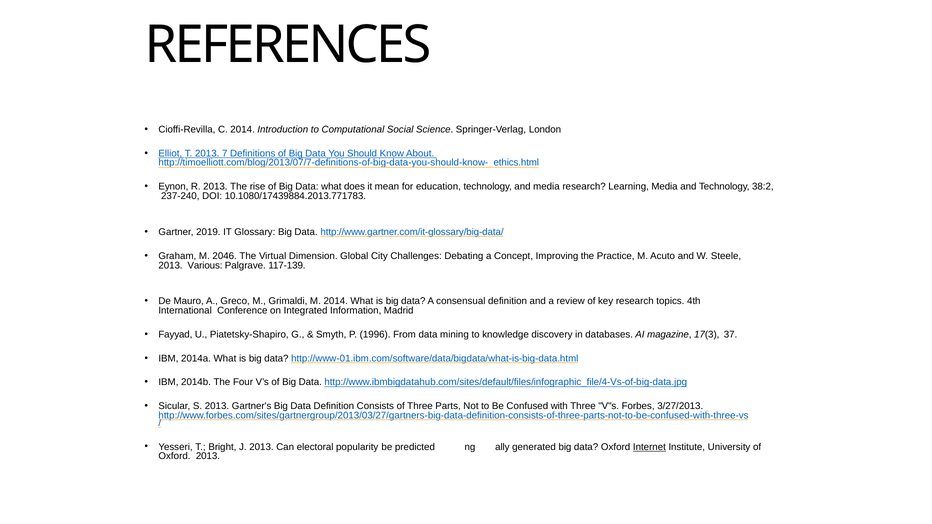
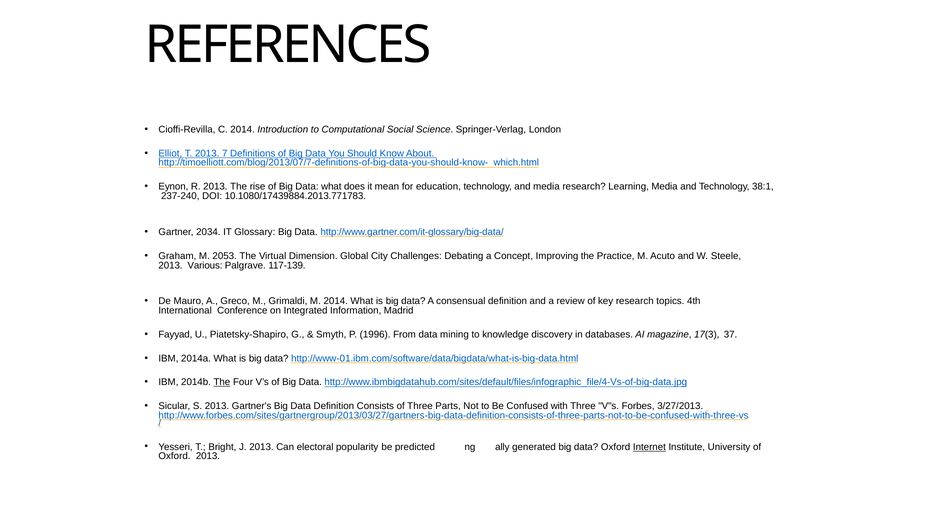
ethics.html: ethics.html -> which.html
38:2: 38:2 -> 38:1
2019: 2019 -> 2034
2046: 2046 -> 2053
The at (222, 382) underline: none -> present
